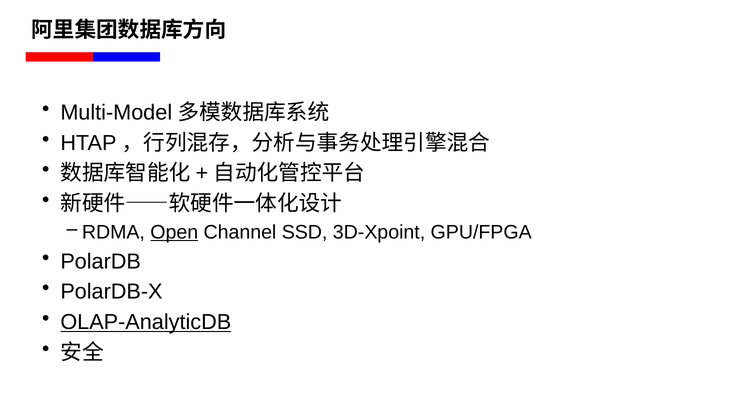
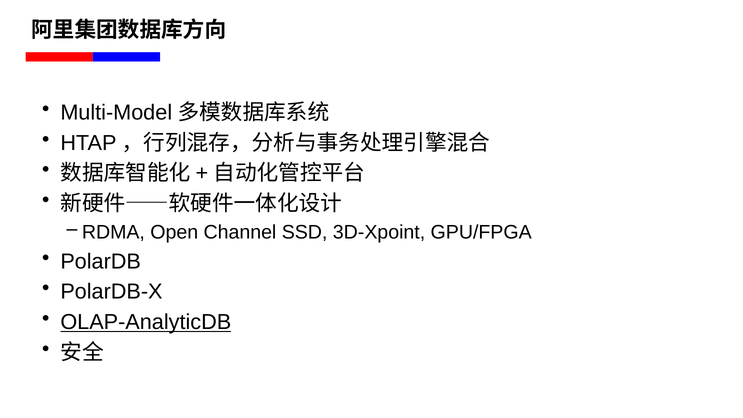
Open underline: present -> none
